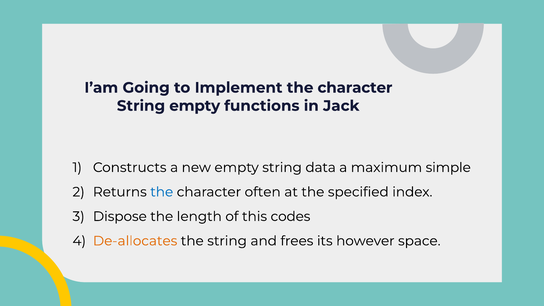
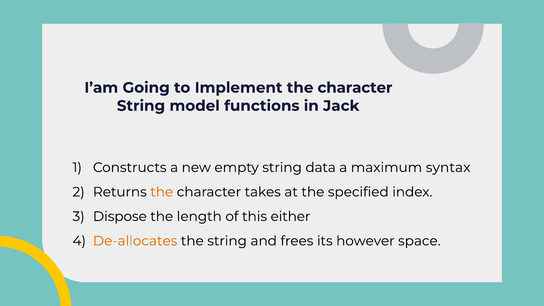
String empty: empty -> model
simple: simple -> syntax
the at (162, 192) colour: blue -> orange
often: often -> takes
codes: codes -> either
